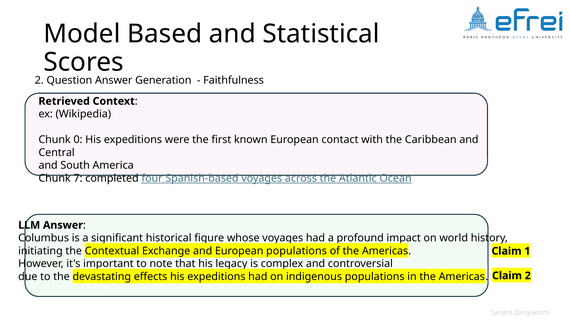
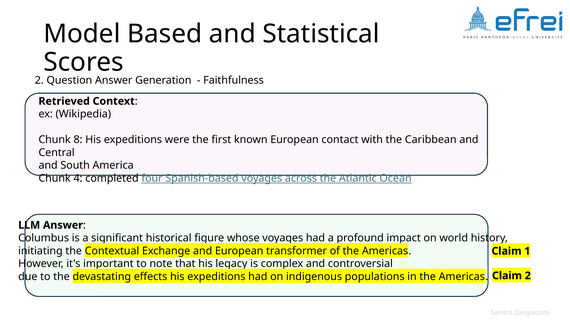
0: 0 -> 8
7: 7 -> 4
European populations: populations -> transformer
